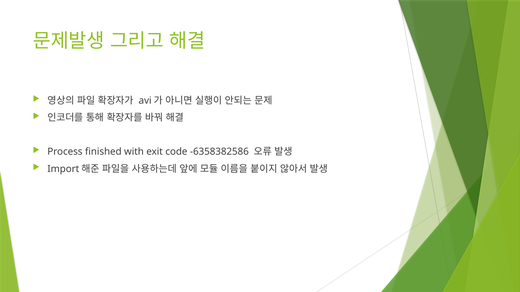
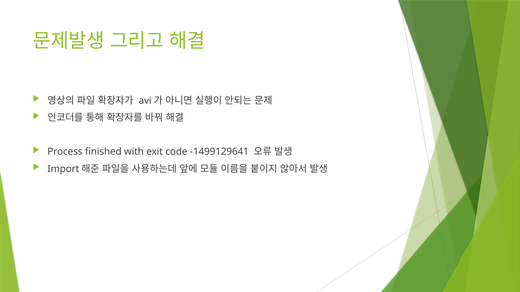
-6358382586: -6358382586 -> -1499129641
